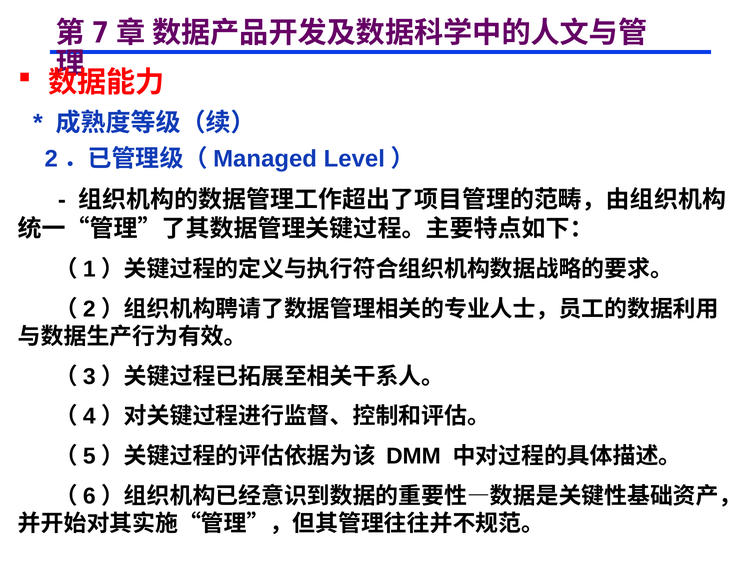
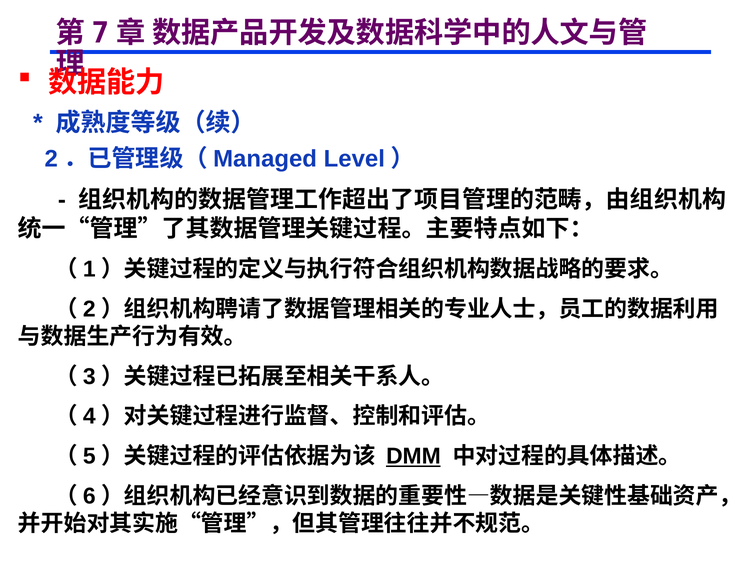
DMM underline: none -> present
